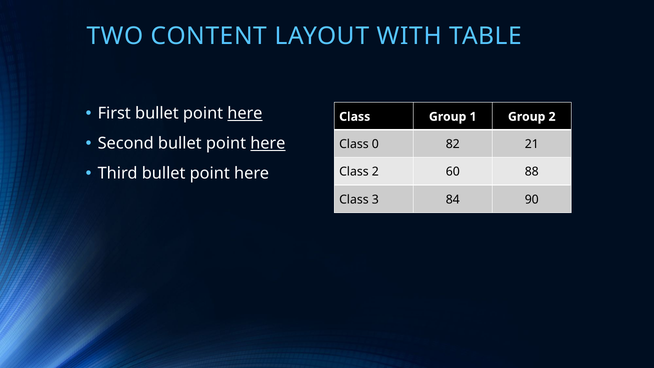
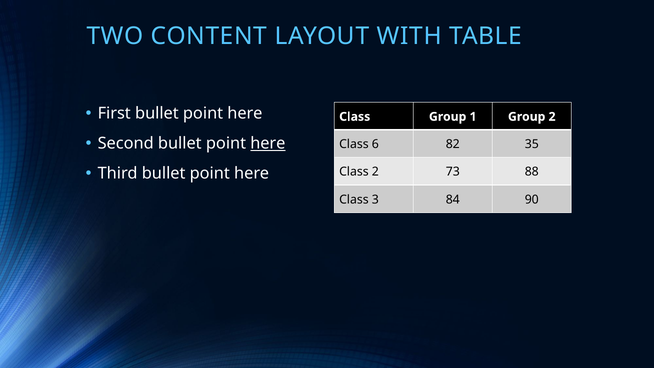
here at (245, 113) underline: present -> none
0: 0 -> 6
21: 21 -> 35
60: 60 -> 73
